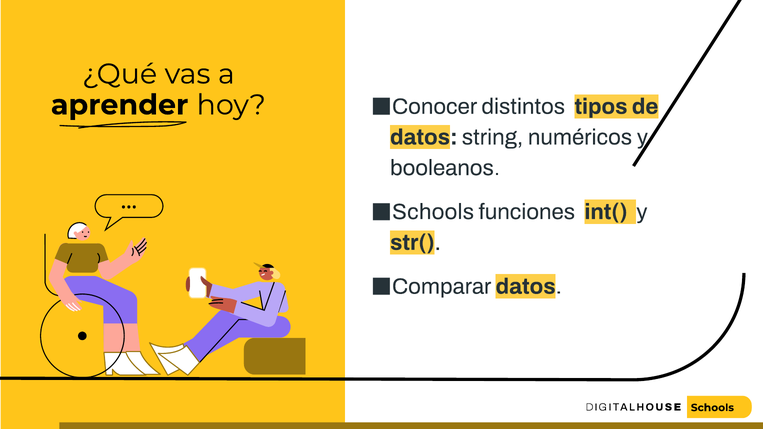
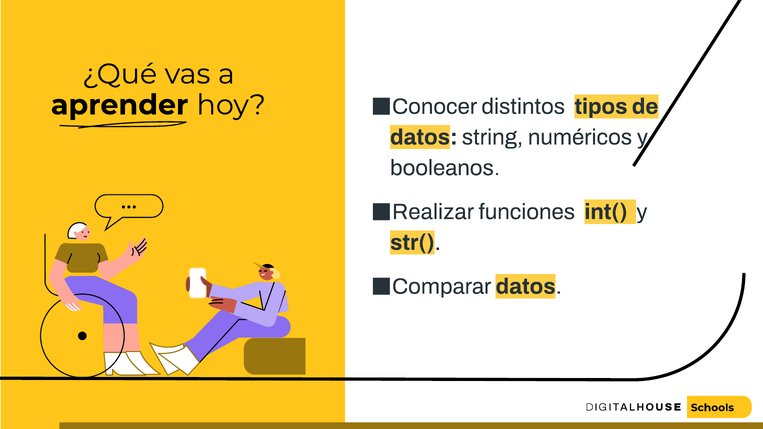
Schools at (433, 212): Schools -> Realizar
